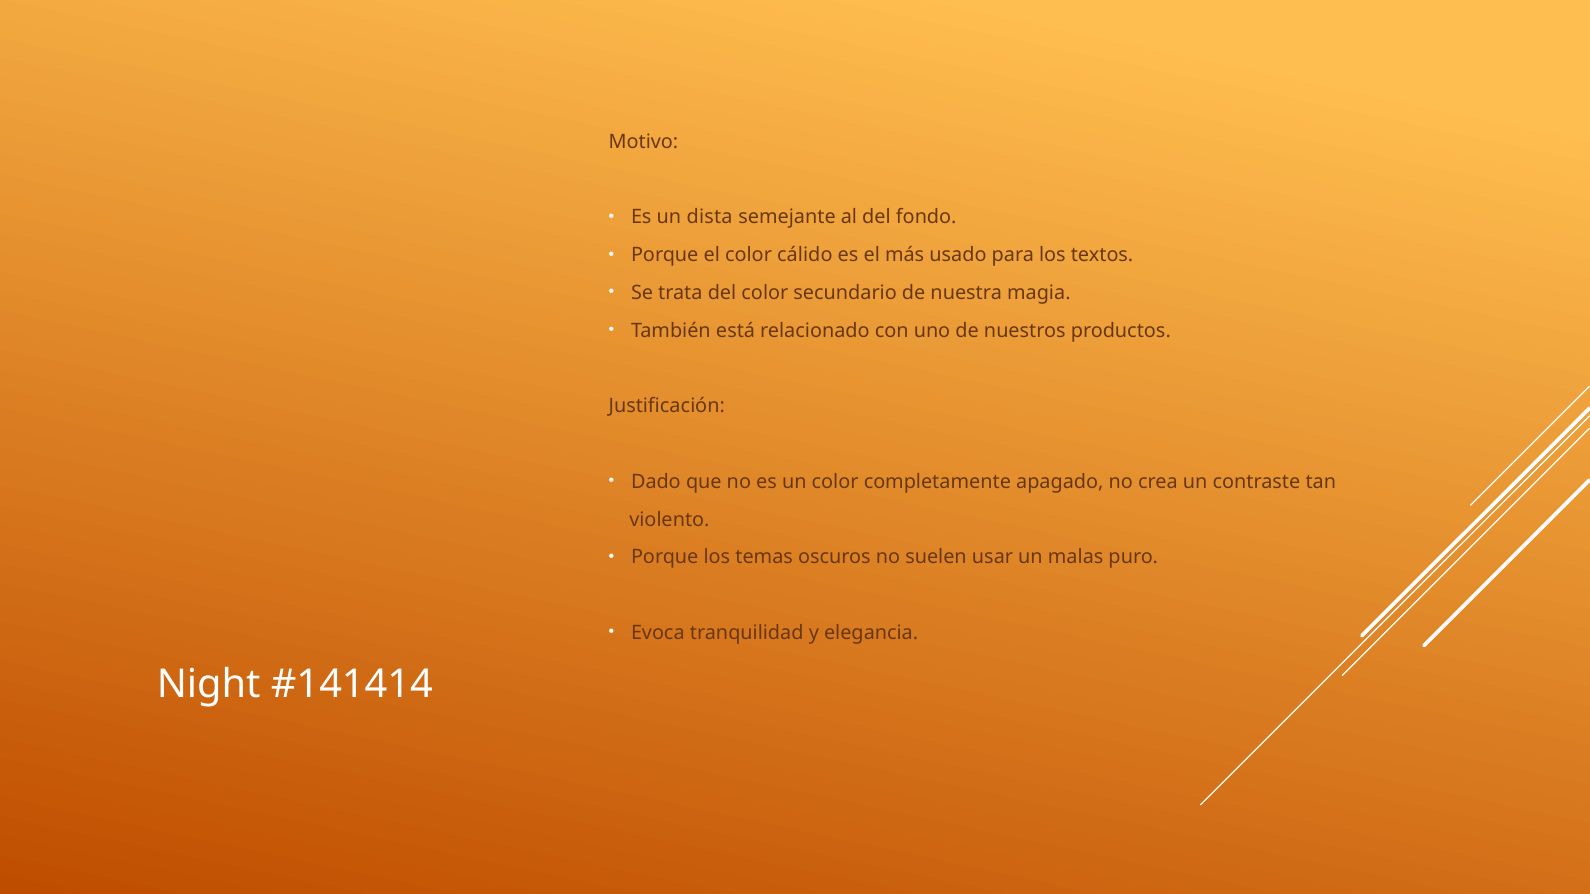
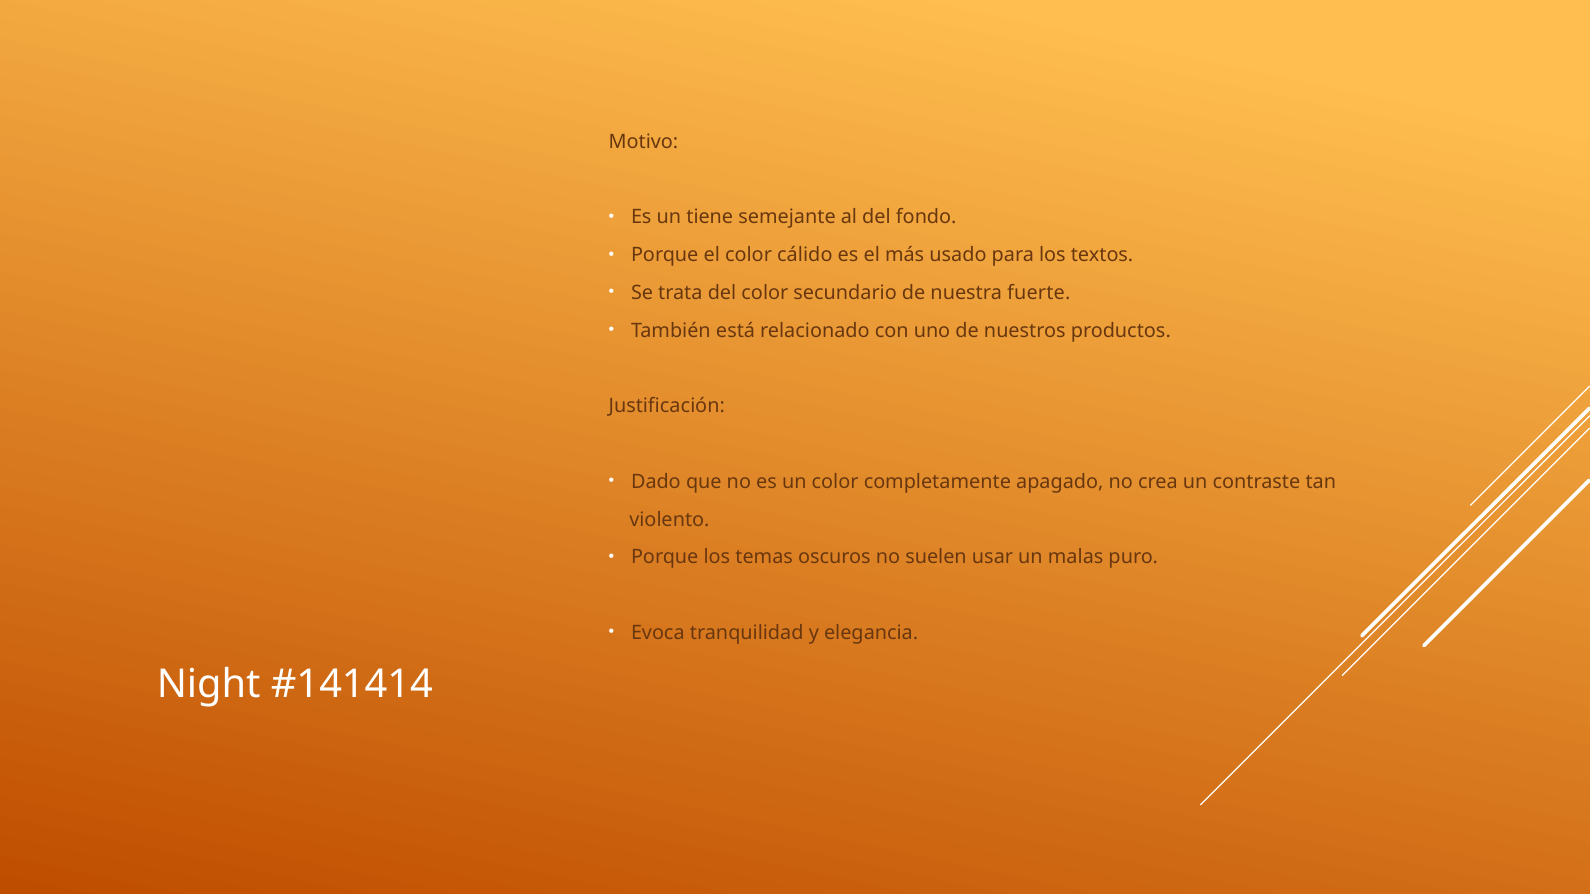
dista: dista -> tiene
magia: magia -> fuerte
